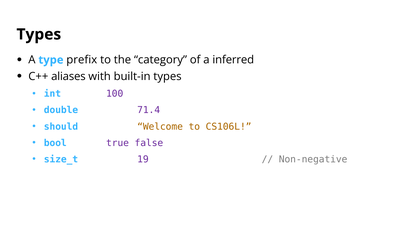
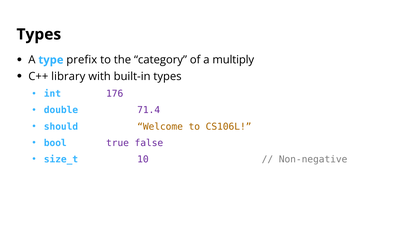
inferred: inferred -> multiply
aliases: aliases -> library
100: 100 -> 176
19: 19 -> 10
